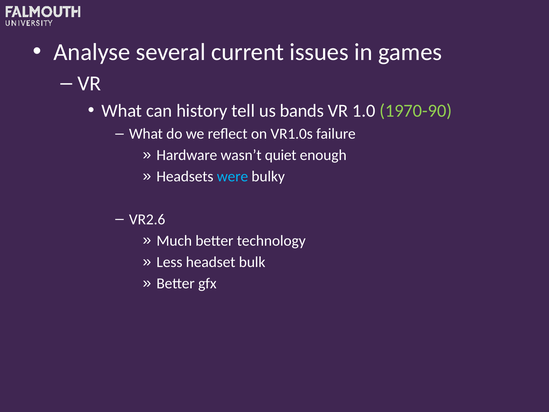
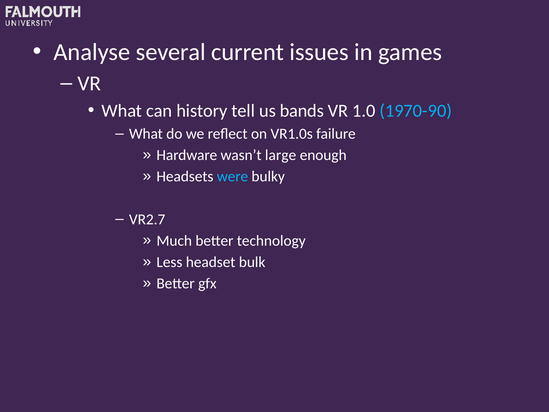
1970-90 colour: light green -> light blue
quiet: quiet -> large
VR2.6: VR2.6 -> VR2.7
